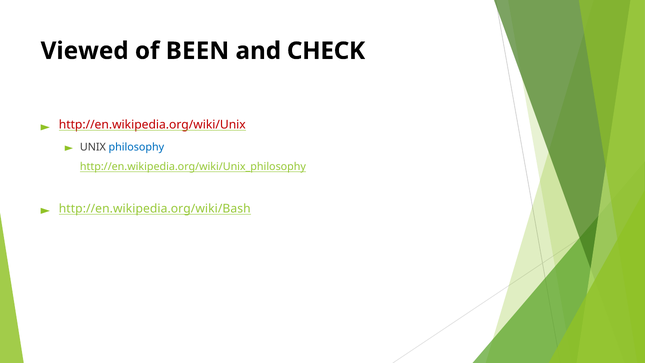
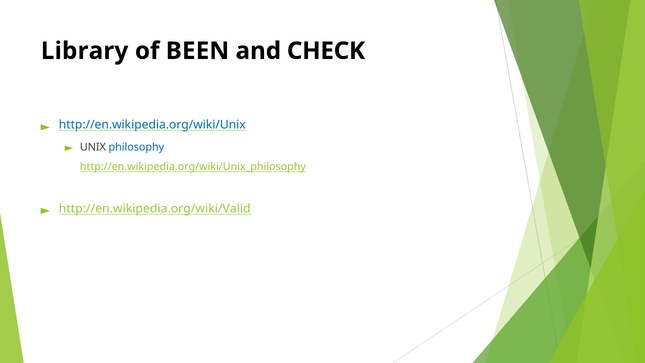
Viewed: Viewed -> Library
http://en.wikipedia.org/wiki/Unix colour: red -> blue
http://en.wikipedia.org/wiki/Bash: http://en.wikipedia.org/wiki/Bash -> http://en.wikipedia.org/wiki/Valid
